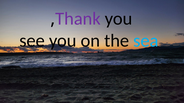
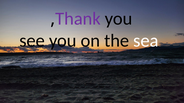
sea colour: light blue -> white
